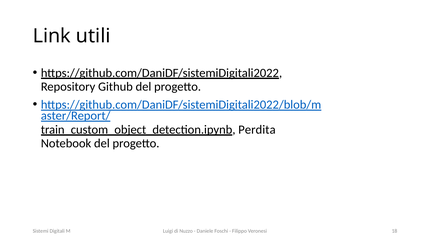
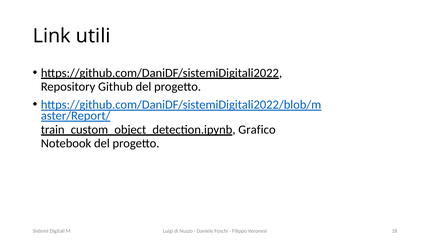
Perdita: Perdita -> Grafico
